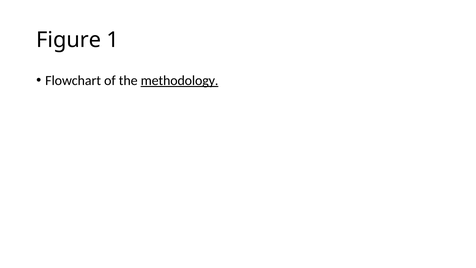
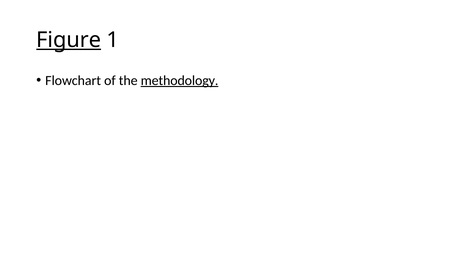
Figure underline: none -> present
